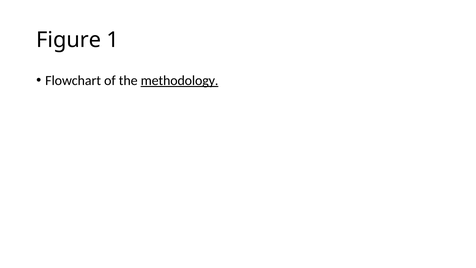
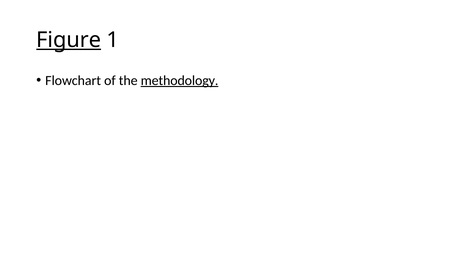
Figure underline: none -> present
